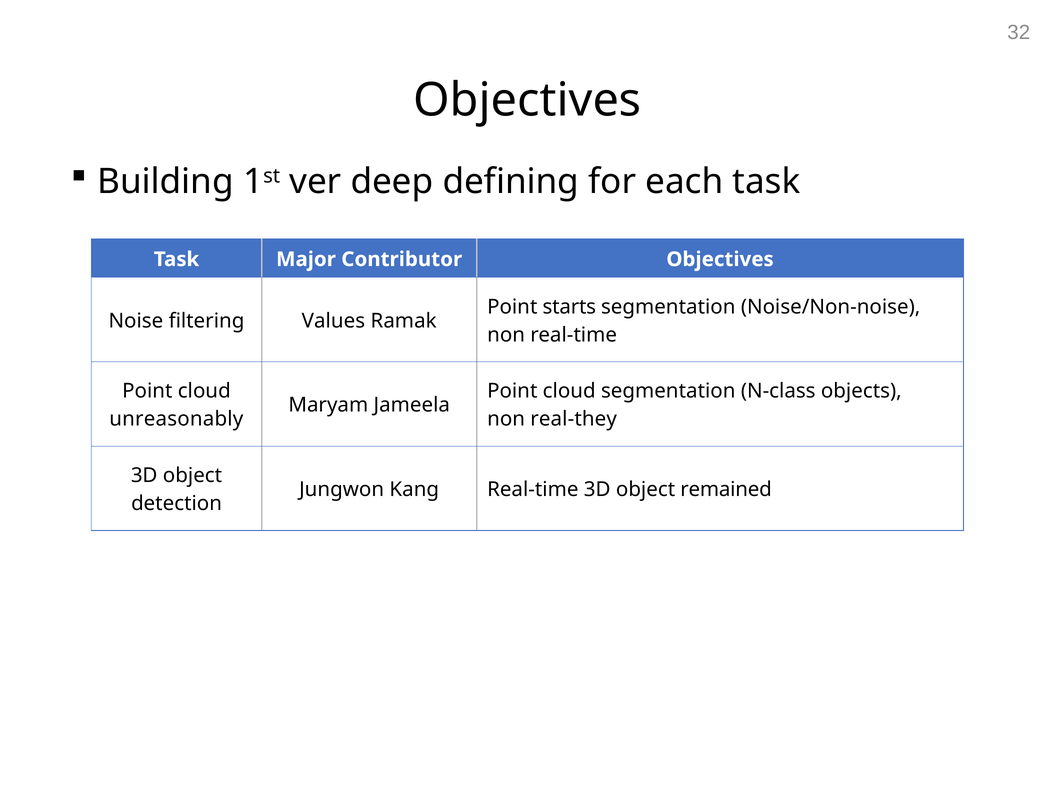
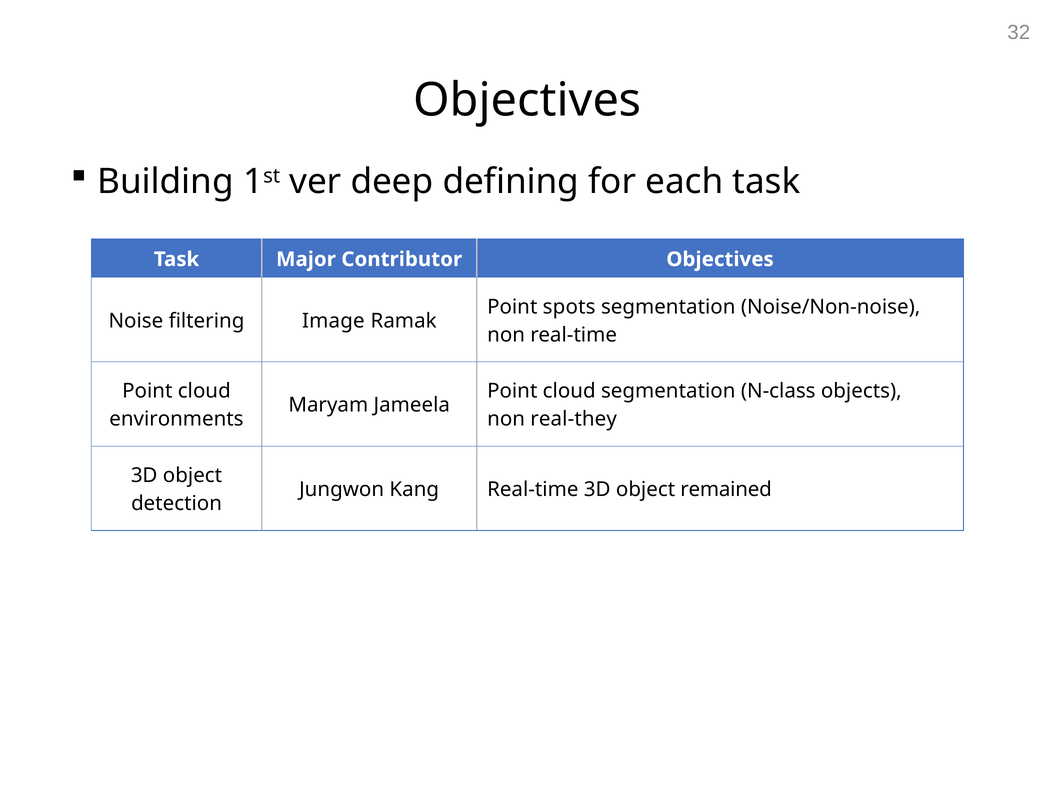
starts: starts -> spots
Values: Values -> Image
unreasonably: unreasonably -> environments
